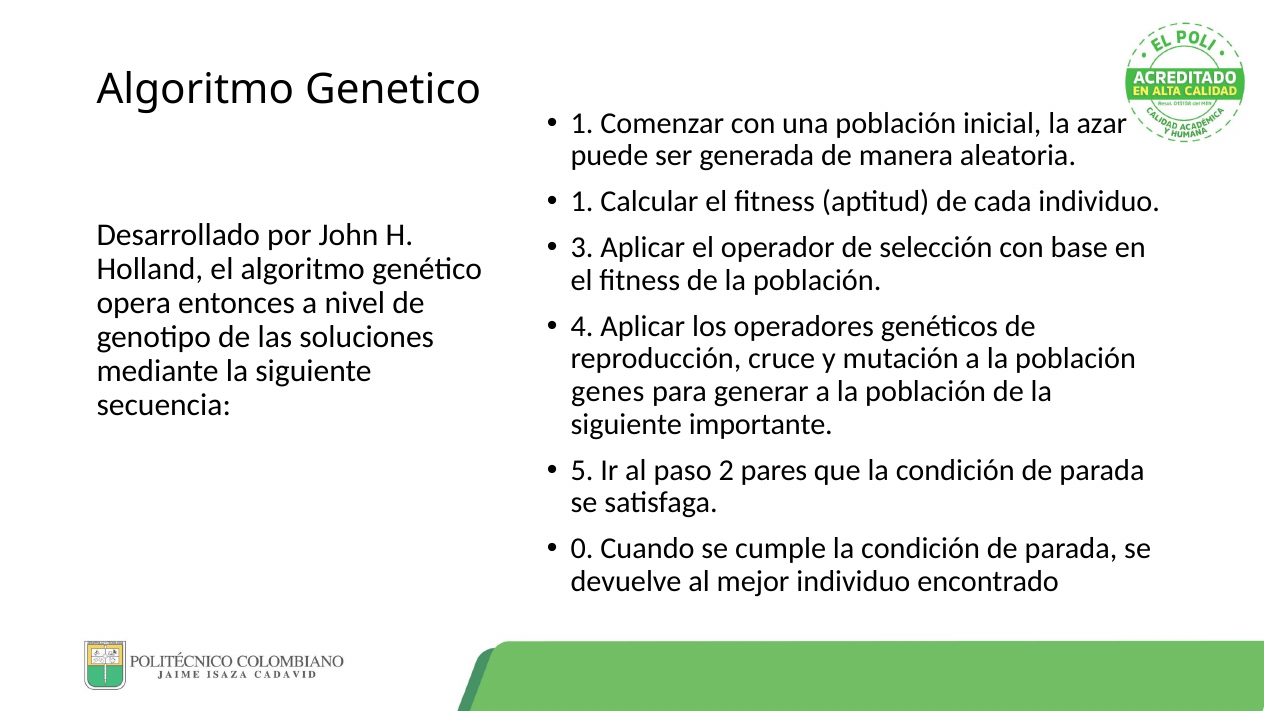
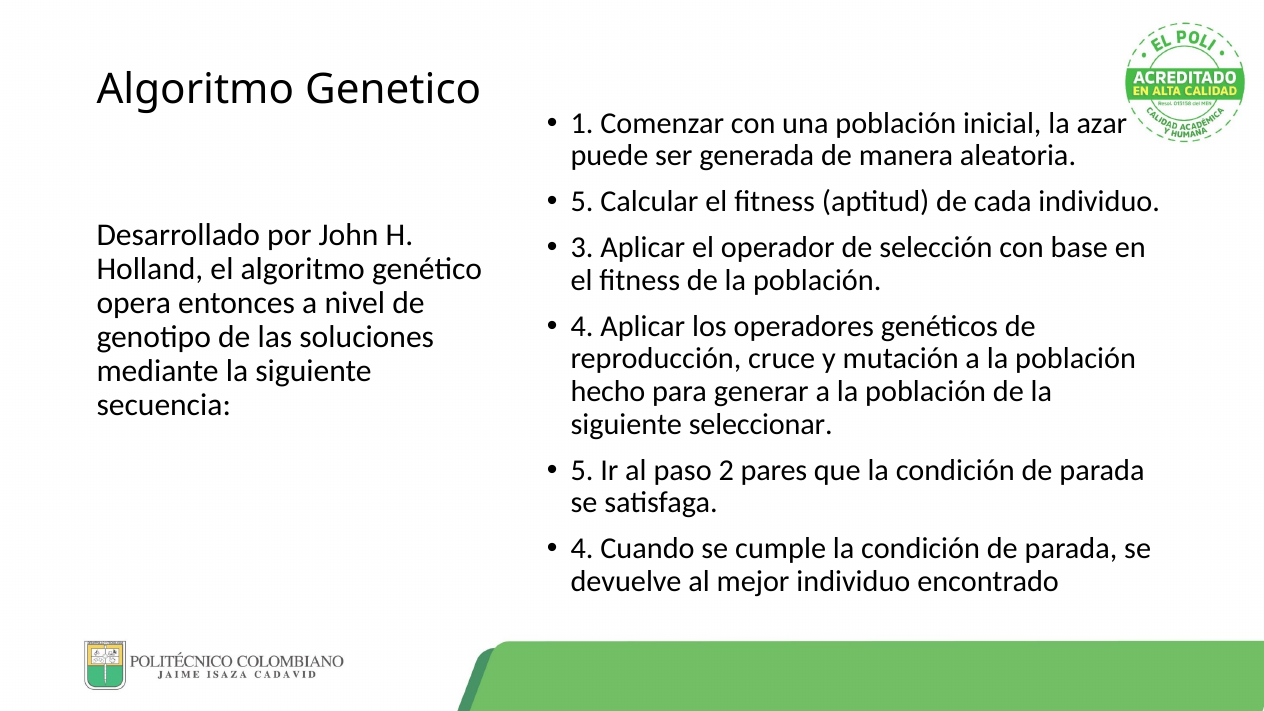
1 at (582, 202): 1 -> 5
genes: genes -> hecho
importante: importante -> seleccionar
0 at (582, 549): 0 -> 4
